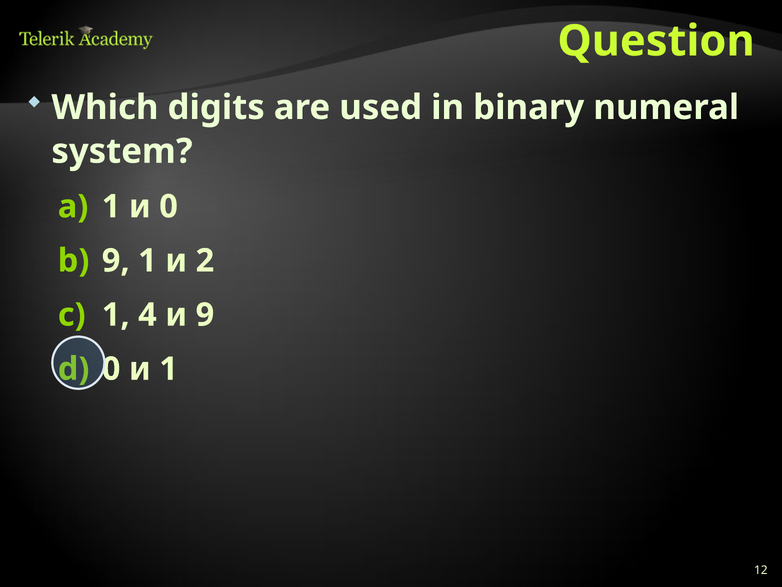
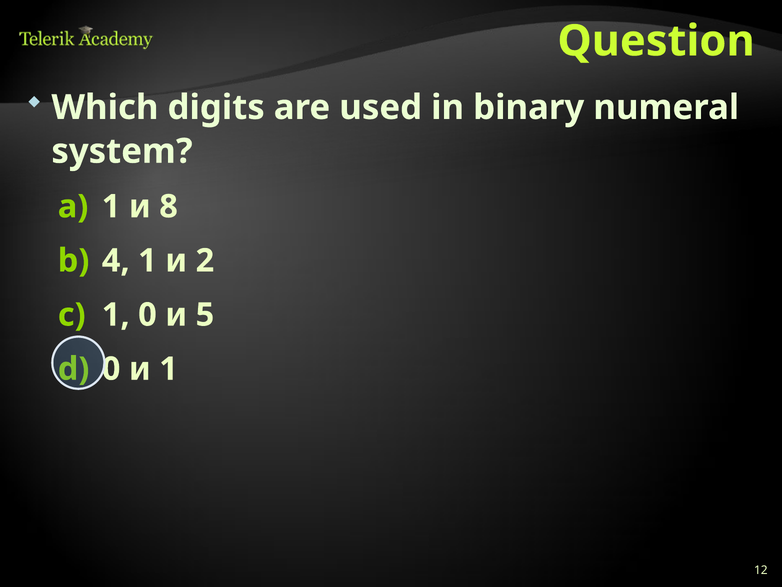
и 0: 0 -> 8
9 at (116, 261): 9 -> 4
1 4: 4 -> 0
и 9: 9 -> 5
